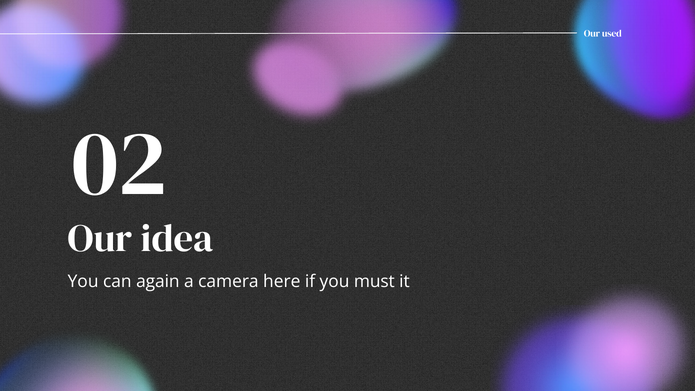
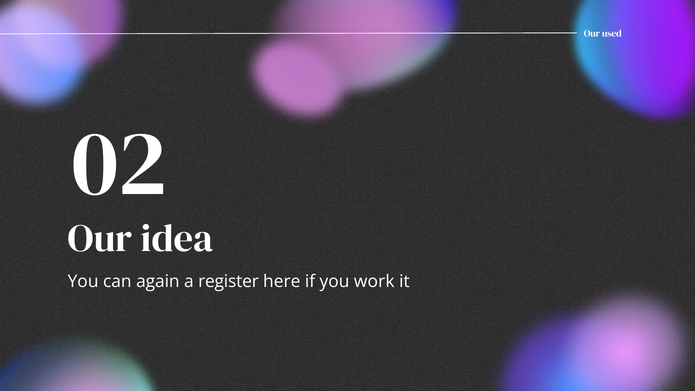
camera: camera -> register
must: must -> work
